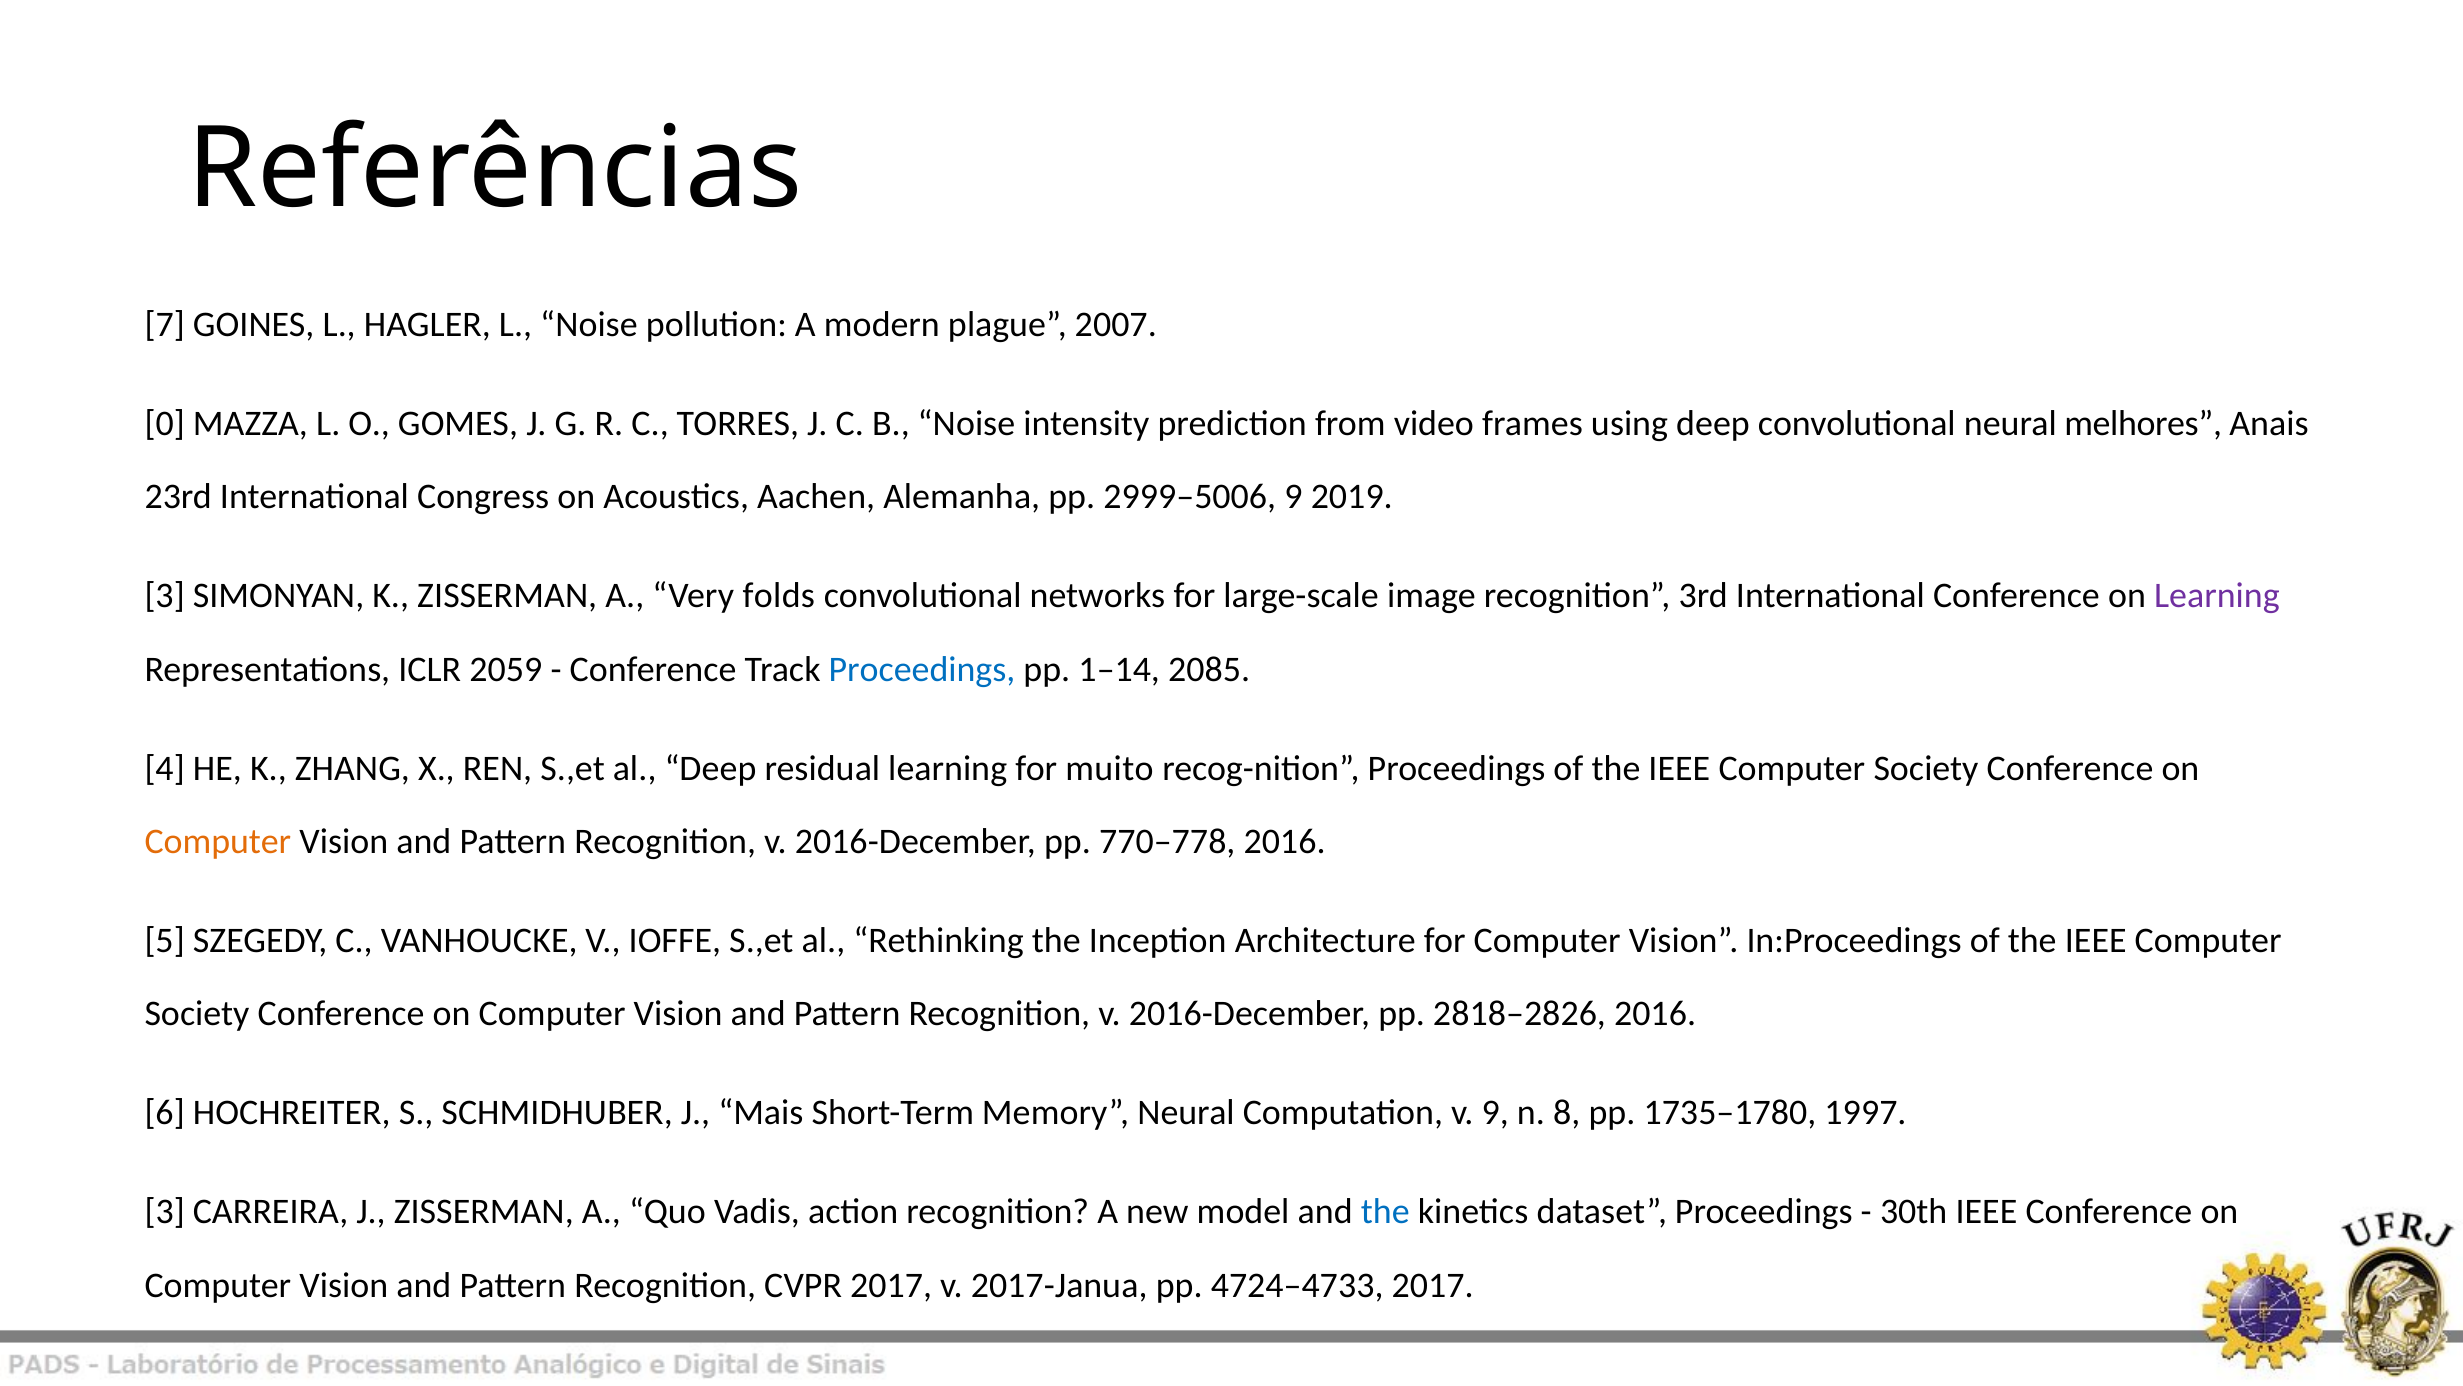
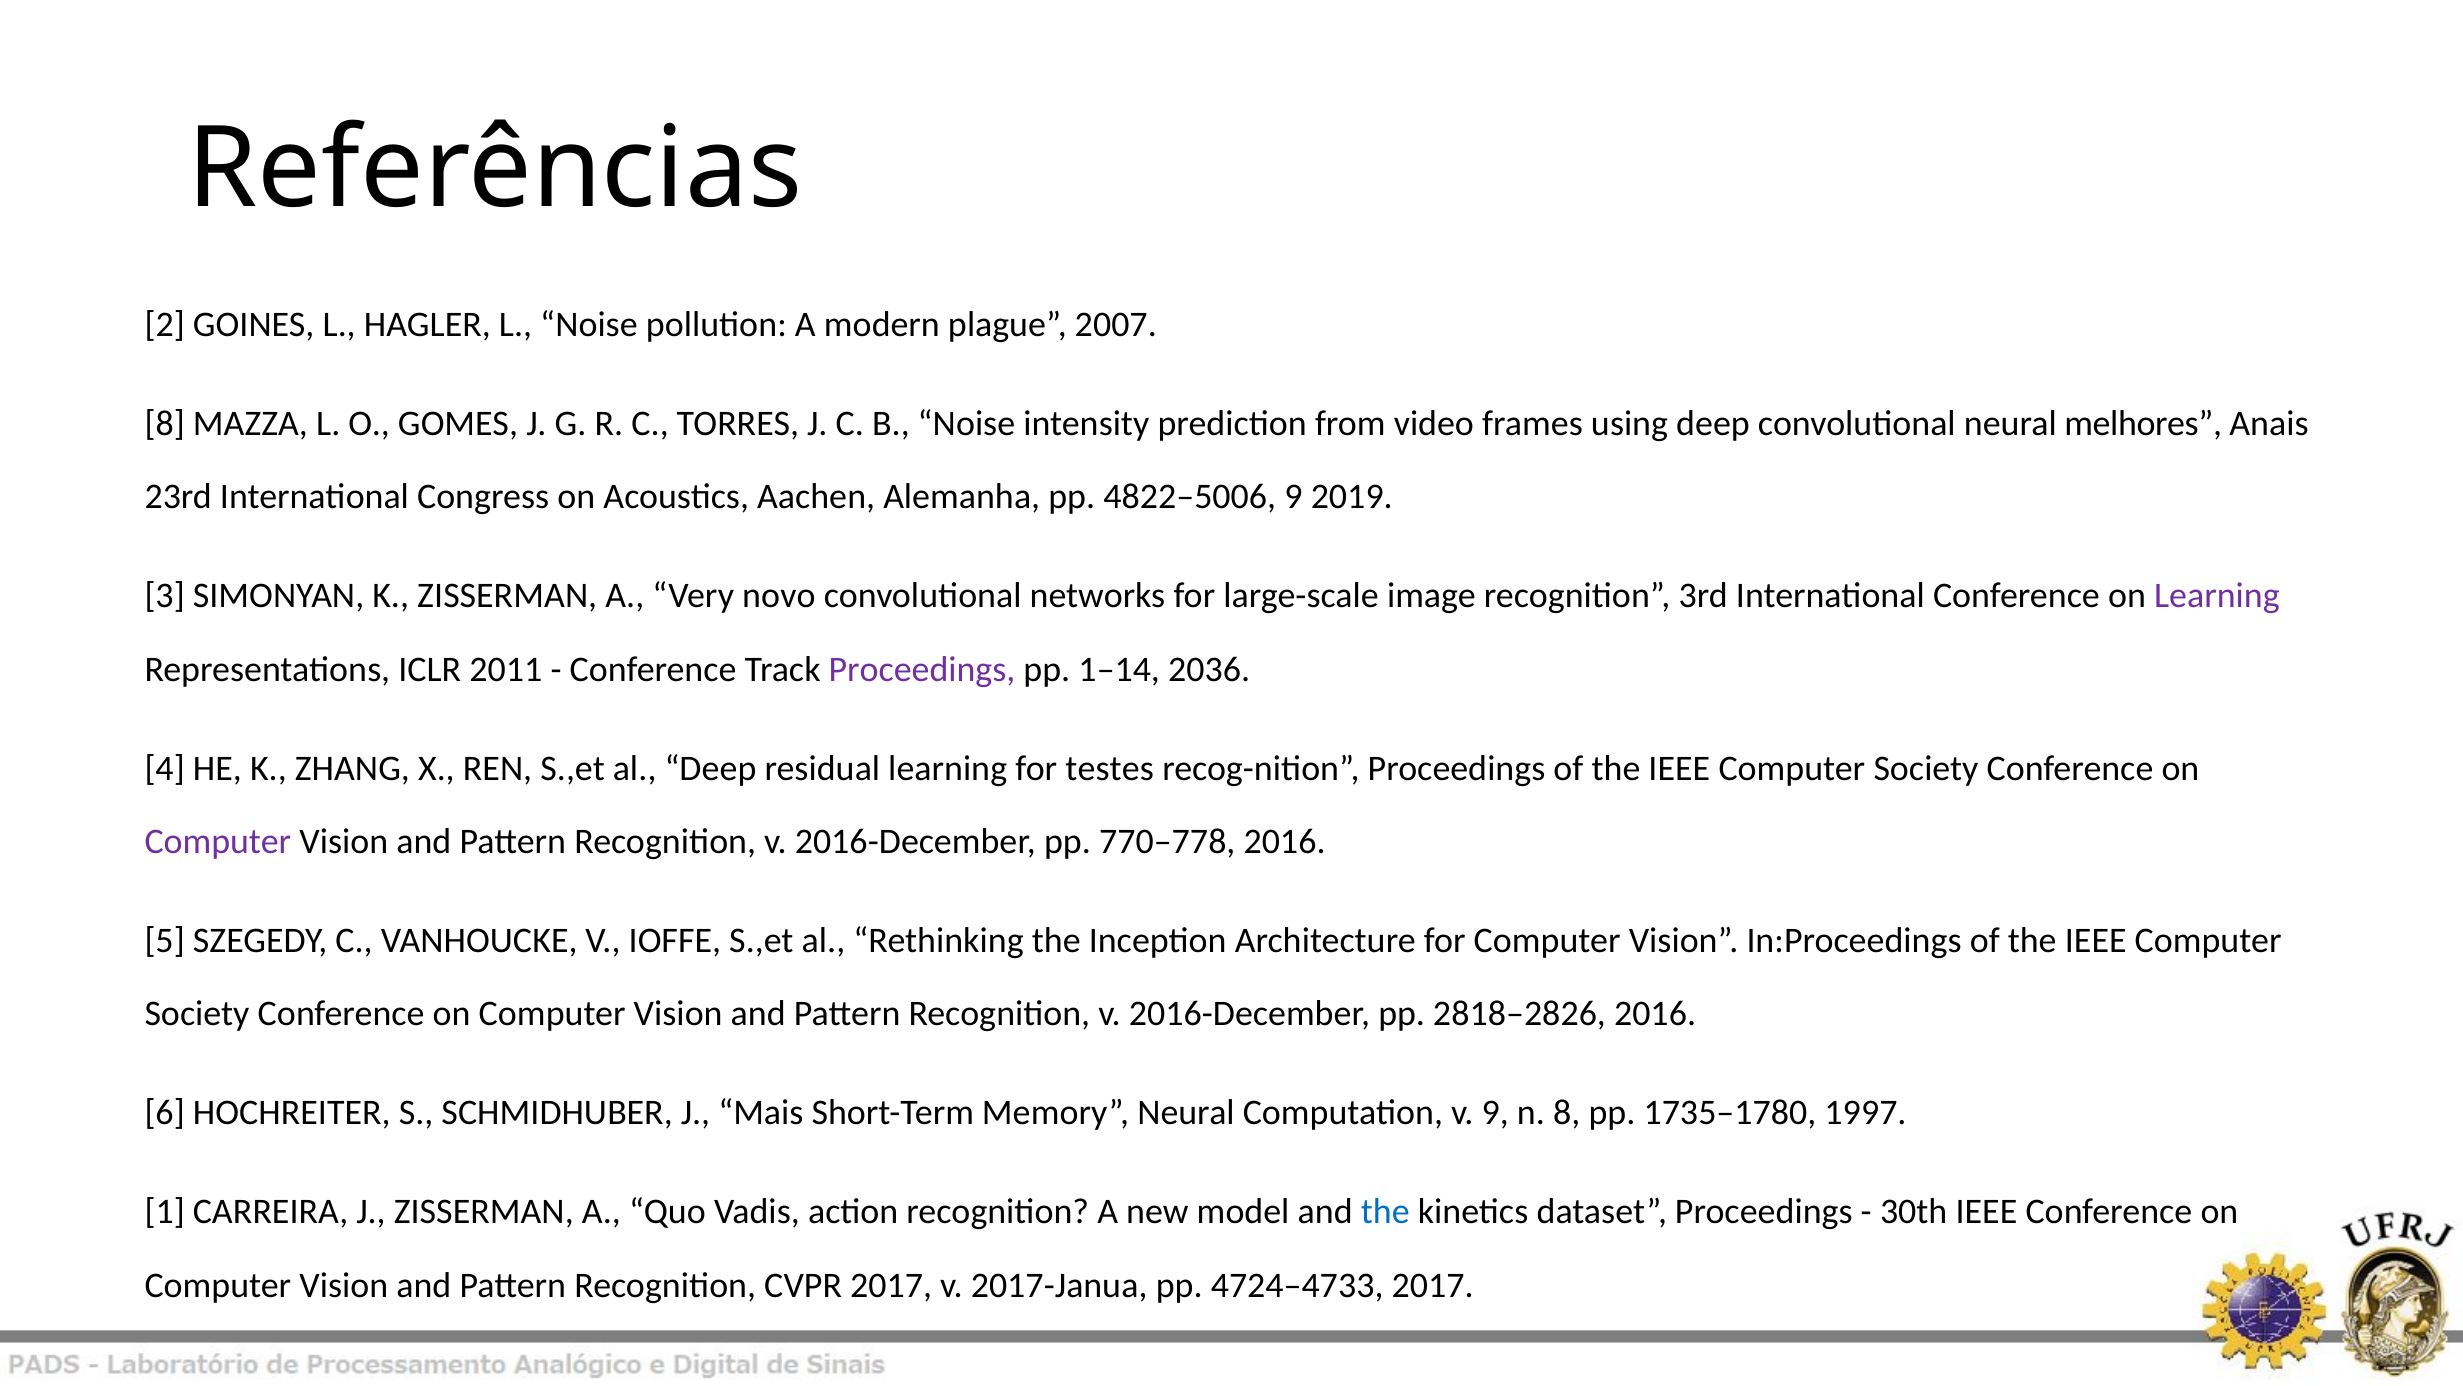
7: 7 -> 2
0 at (165, 423): 0 -> 8
2999–5006: 2999–5006 -> 4822–5006
folds: folds -> novo
2059: 2059 -> 2011
Proceedings at (922, 669) colour: blue -> purple
2085: 2085 -> 2036
muito: muito -> testes
Computer at (218, 841) colour: orange -> purple
3 at (165, 1211): 3 -> 1
